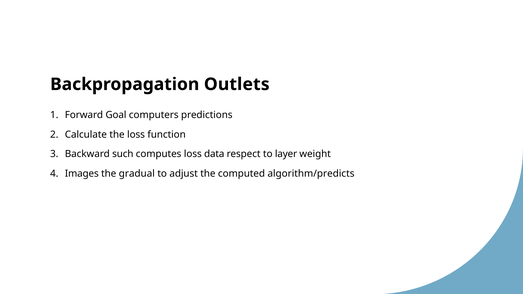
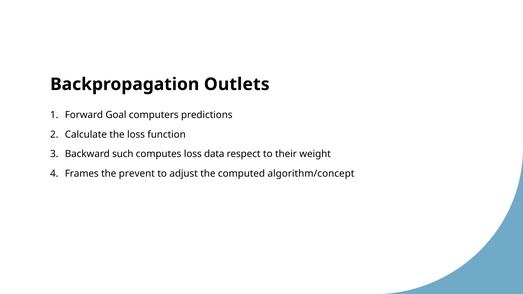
layer: layer -> their
Images: Images -> Frames
gradual: gradual -> prevent
algorithm/predicts: algorithm/predicts -> algorithm/concept
